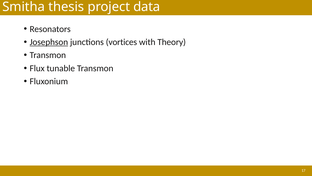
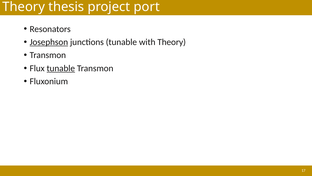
Smitha at (24, 7): Smitha -> Theory
data: data -> port
junctions vortices: vortices -> tunable
tunable at (61, 68) underline: none -> present
